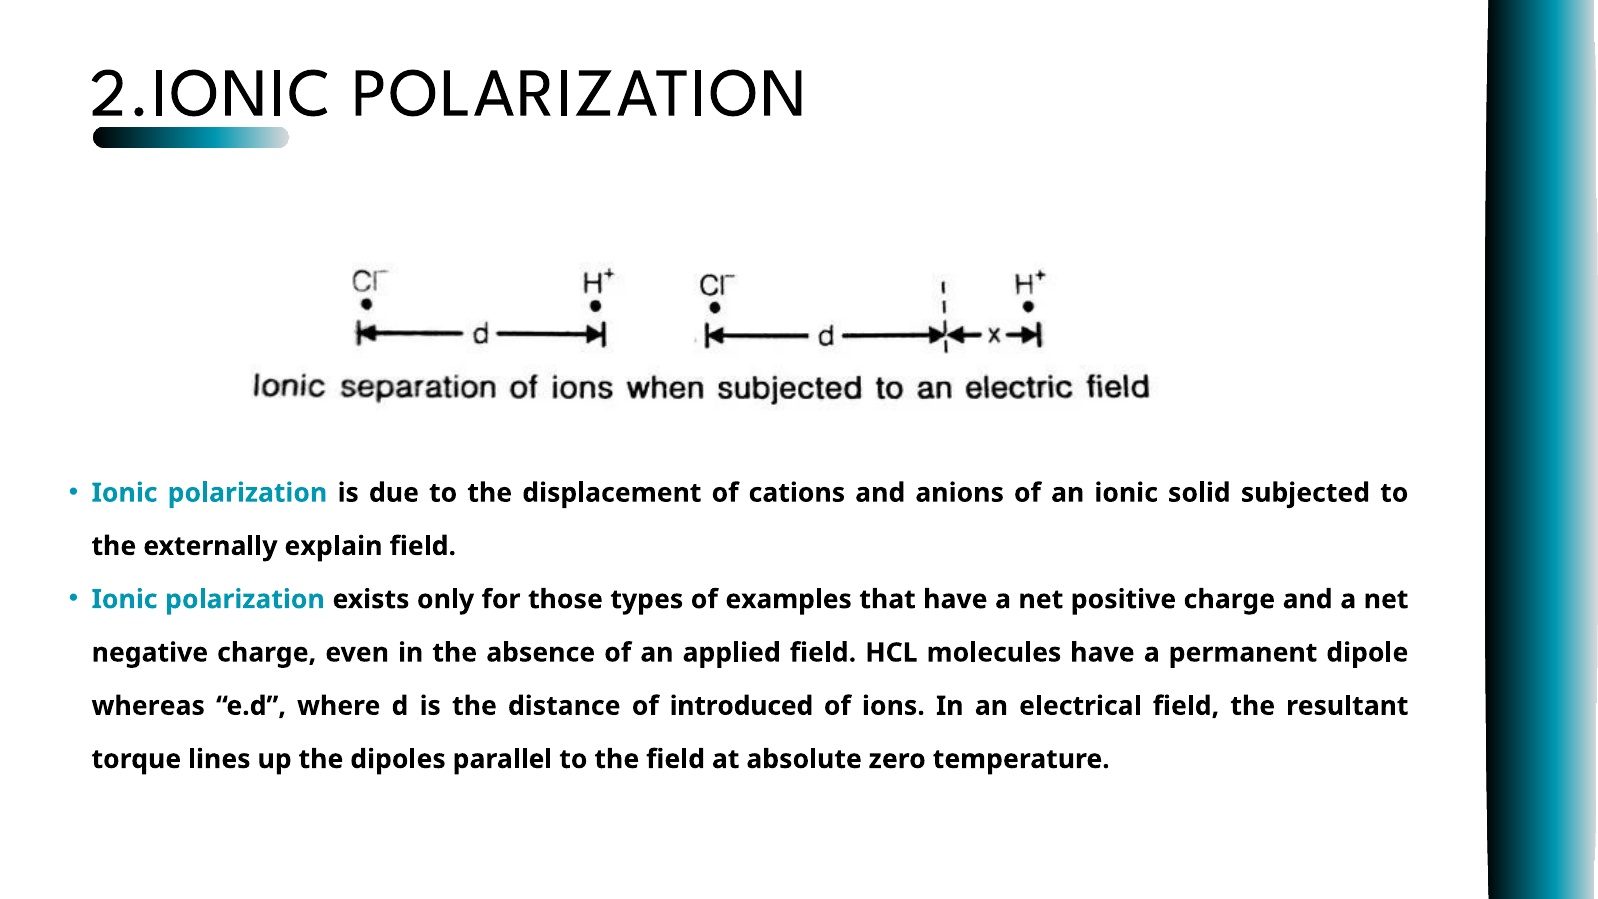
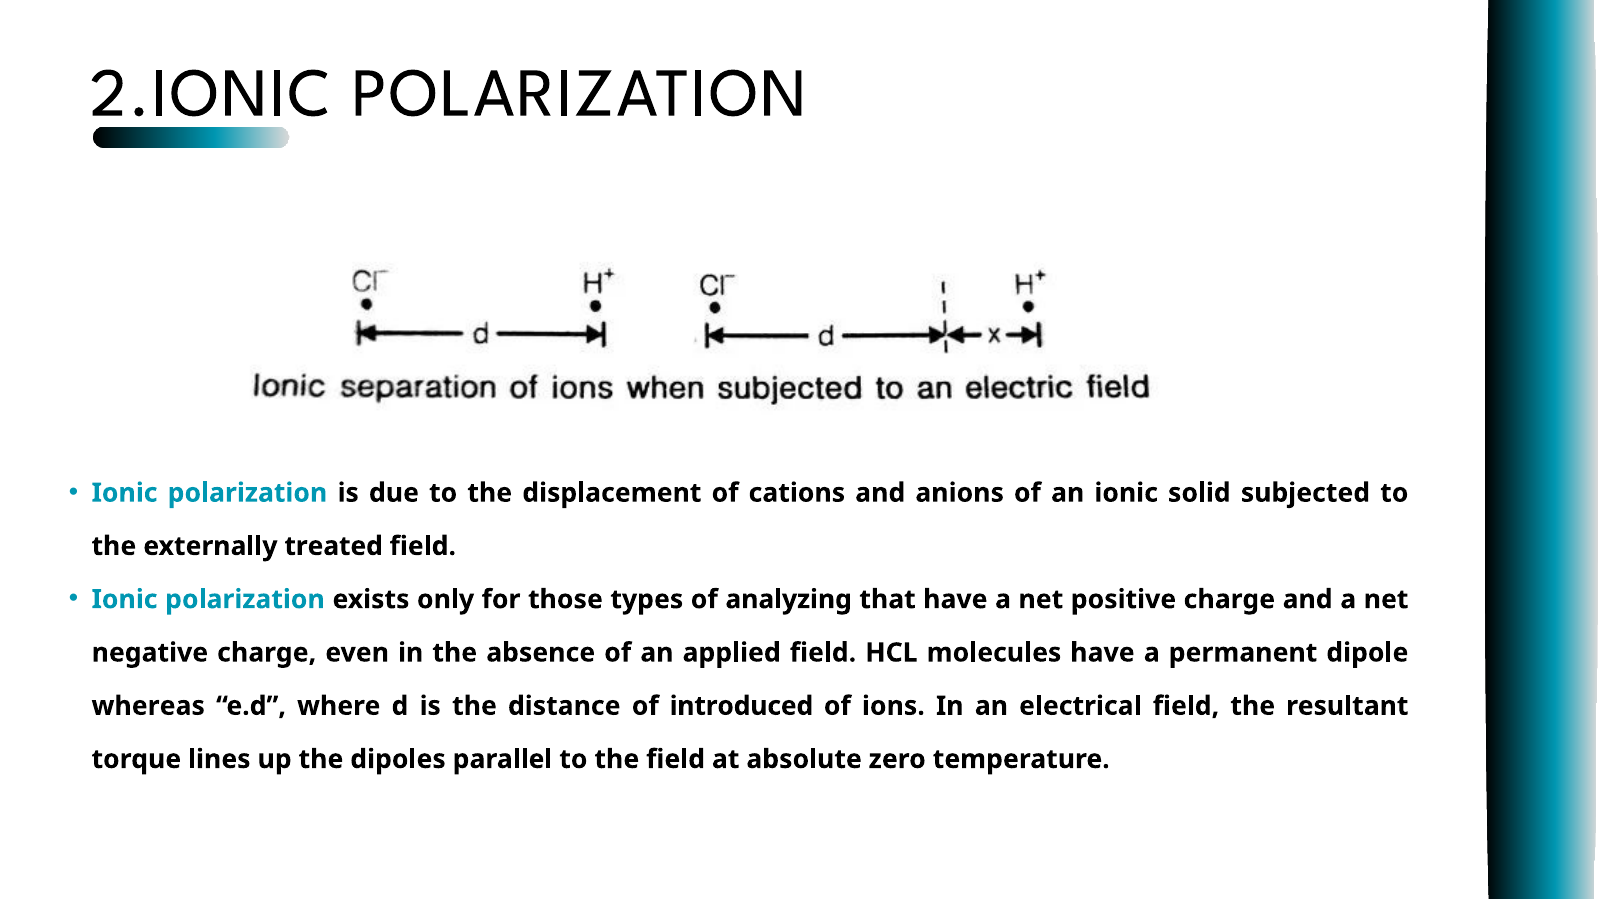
explain: explain -> treated
examples: examples -> analyzing
